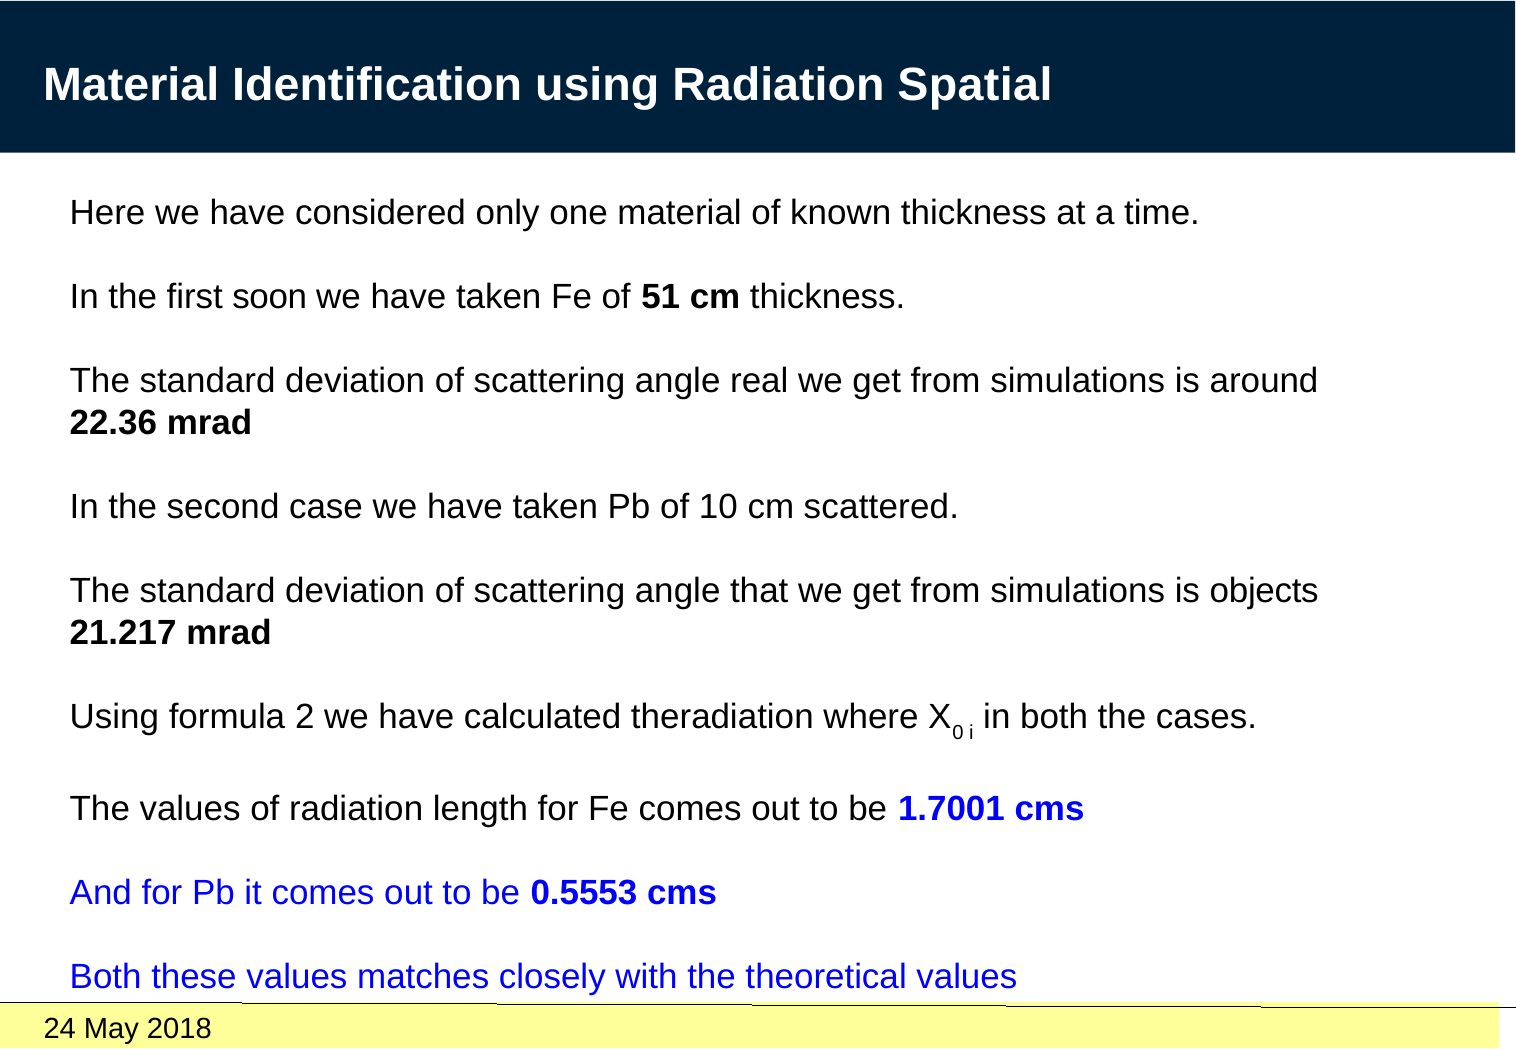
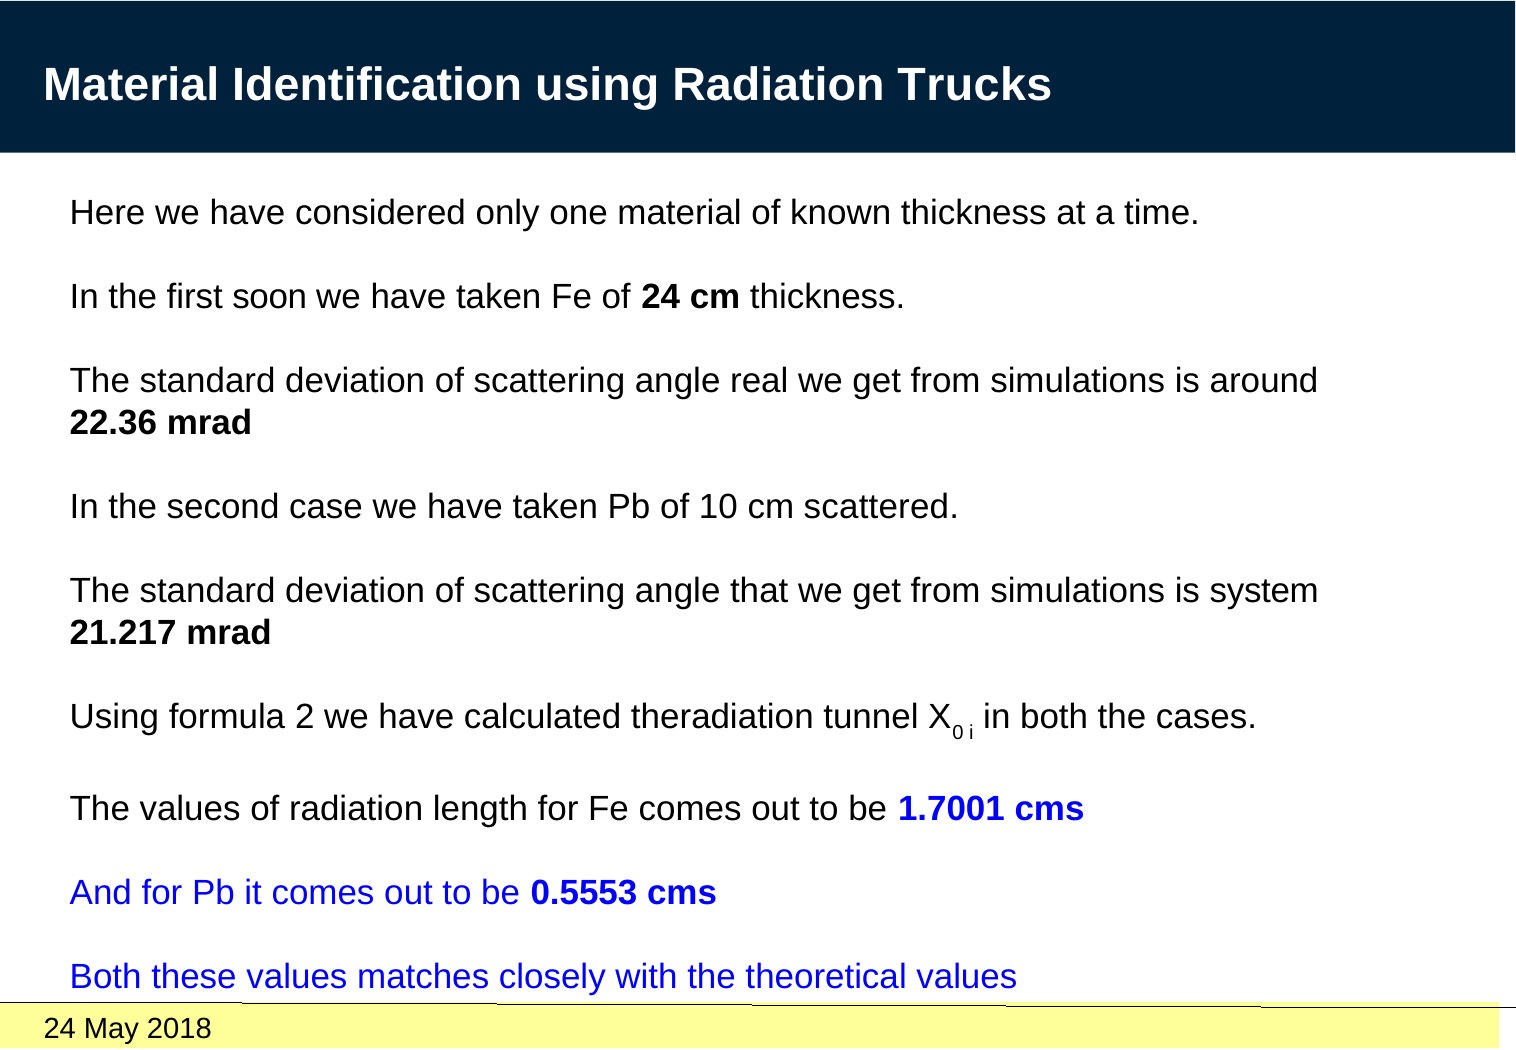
Spatial: Spatial -> Trucks
of 51: 51 -> 24
objects: objects -> system
where: where -> tunnel
